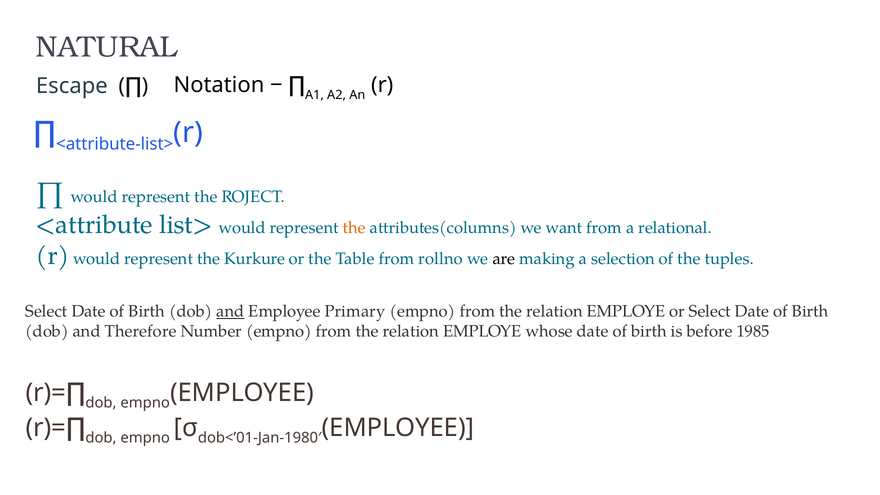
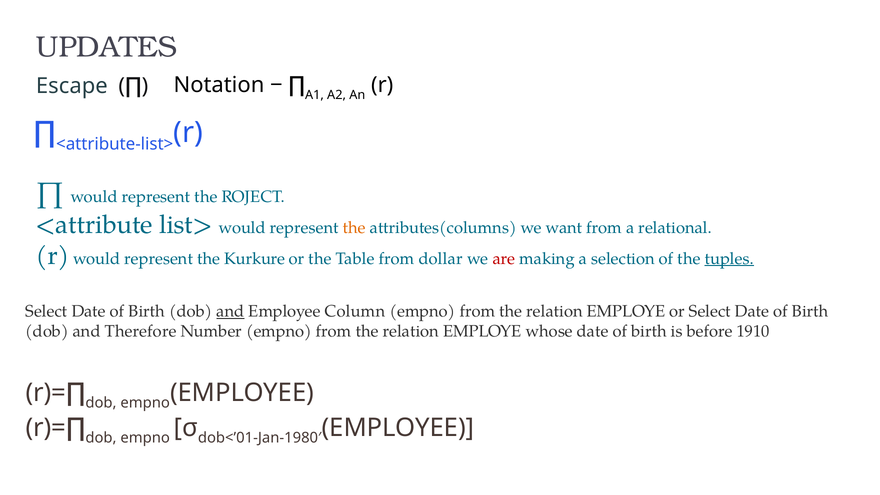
NATURAL: NATURAL -> UPDATES
rollno: rollno -> dollar
are colour: black -> red
tuples underline: none -> present
Primary: Primary -> Column
1985: 1985 -> 1910
